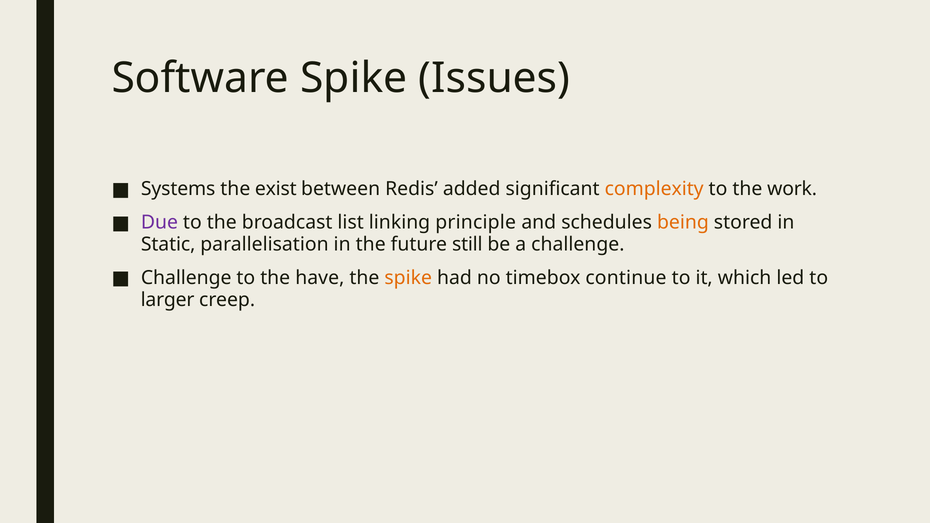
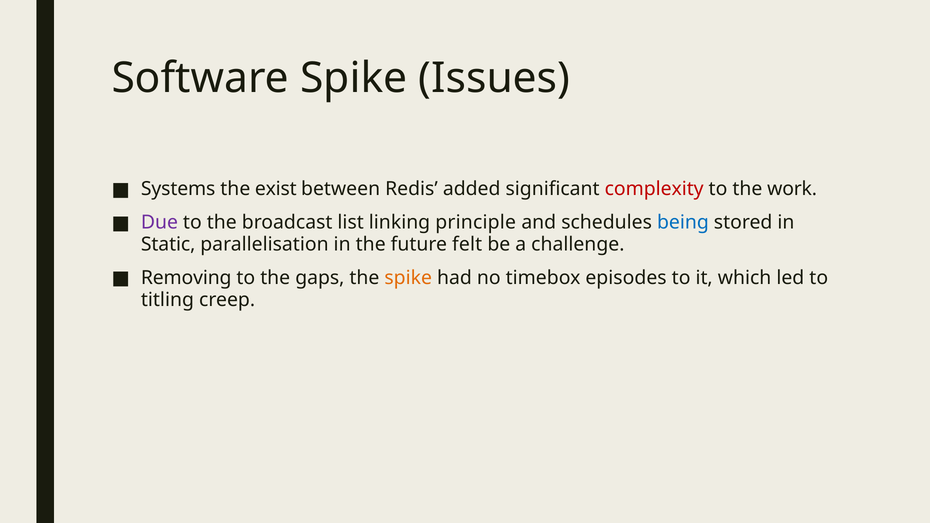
complexity colour: orange -> red
being colour: orange -> blue
still: still -> felt
Challenge at (186, 278): Challenge -> Removing
have: have -> gaps
continue: continue -> episodes
larger: larger -> titling
